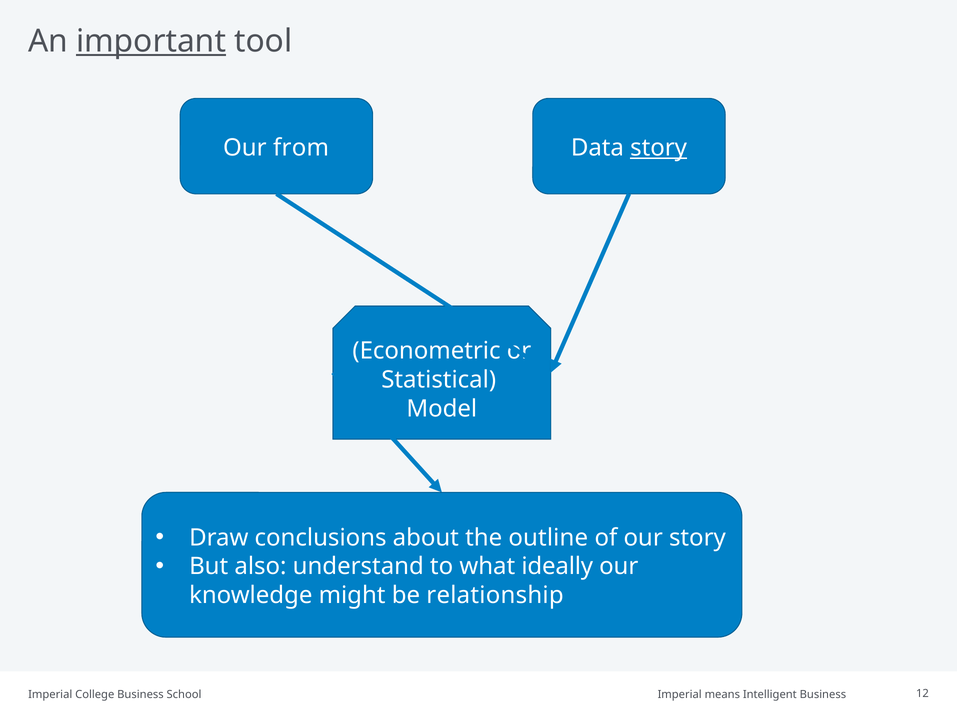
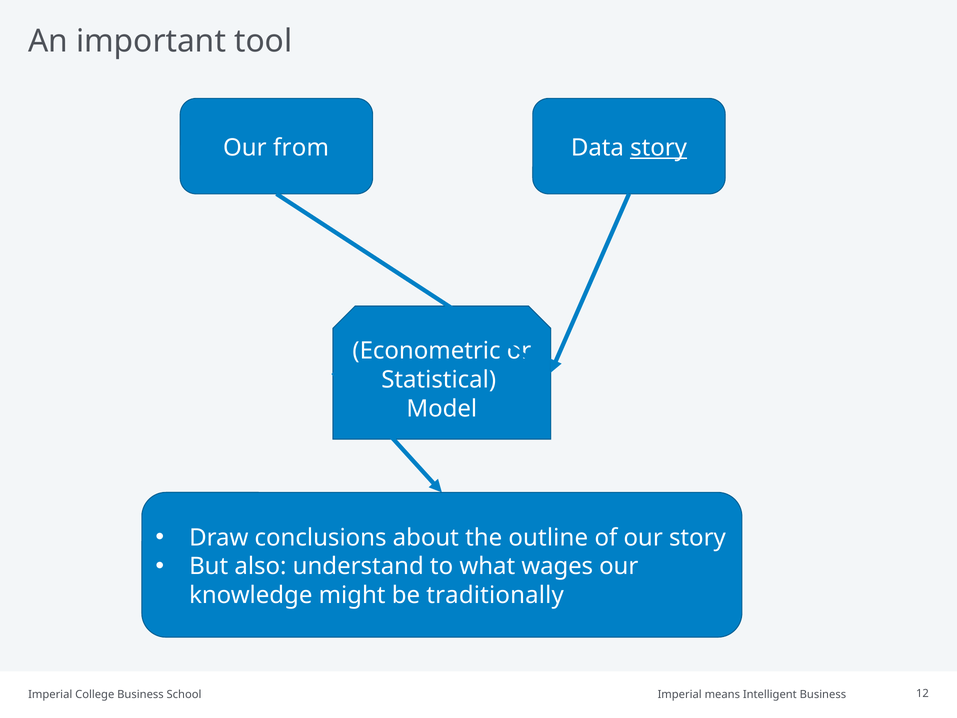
important underline: present -> none
ideally: ideally -> wages
relationship: relationship -> traditionally
